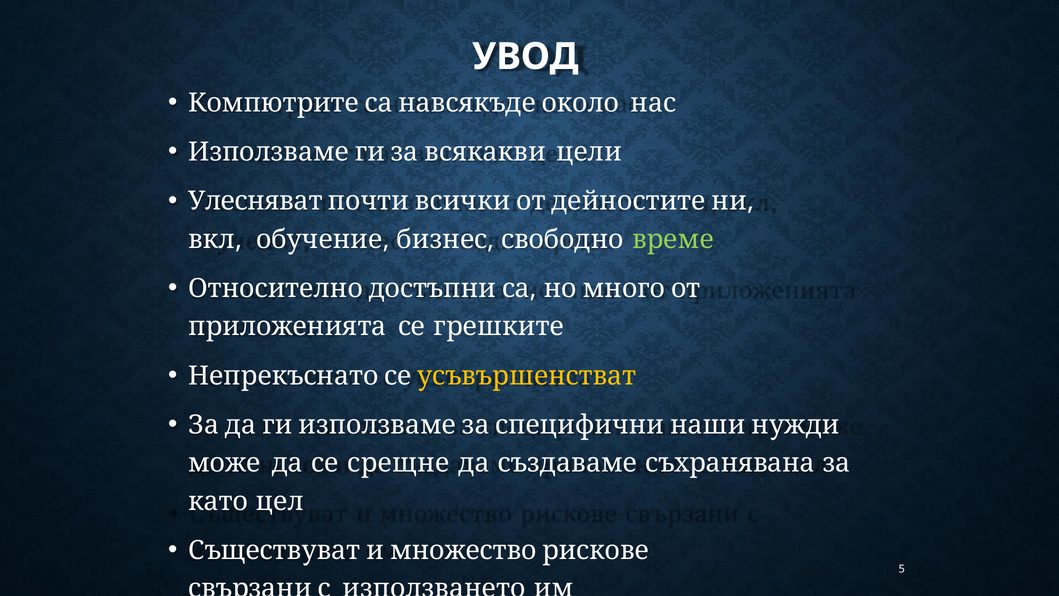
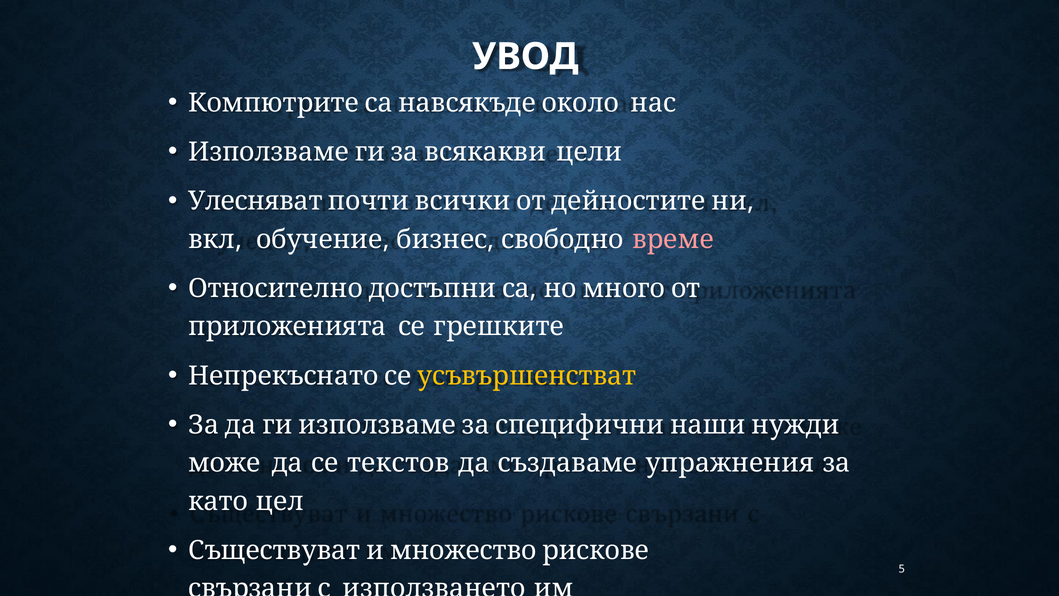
време colour: light green -> pink
срещне: срещне -> текстов
съхранявана: съхранявана -> упражнения
